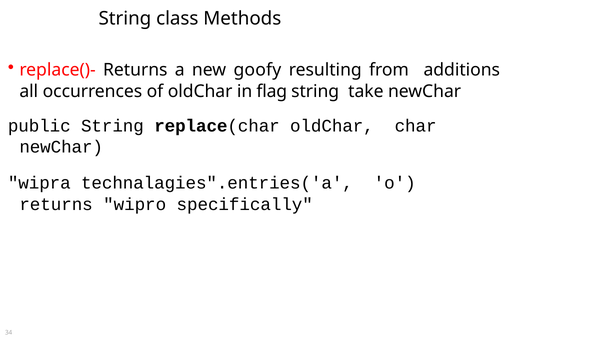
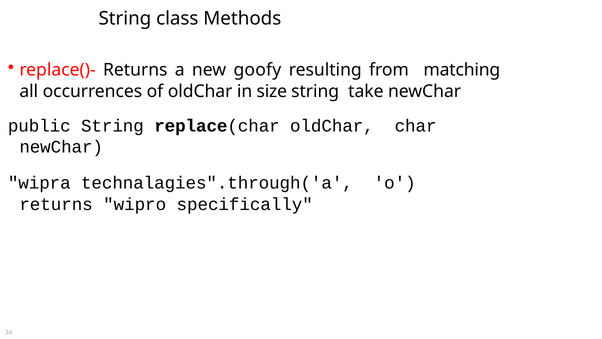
additions: additions -> matching
flag: flag -> size
technalagies".entries('a: technalagies".entries('a -> technalagies".through('a
